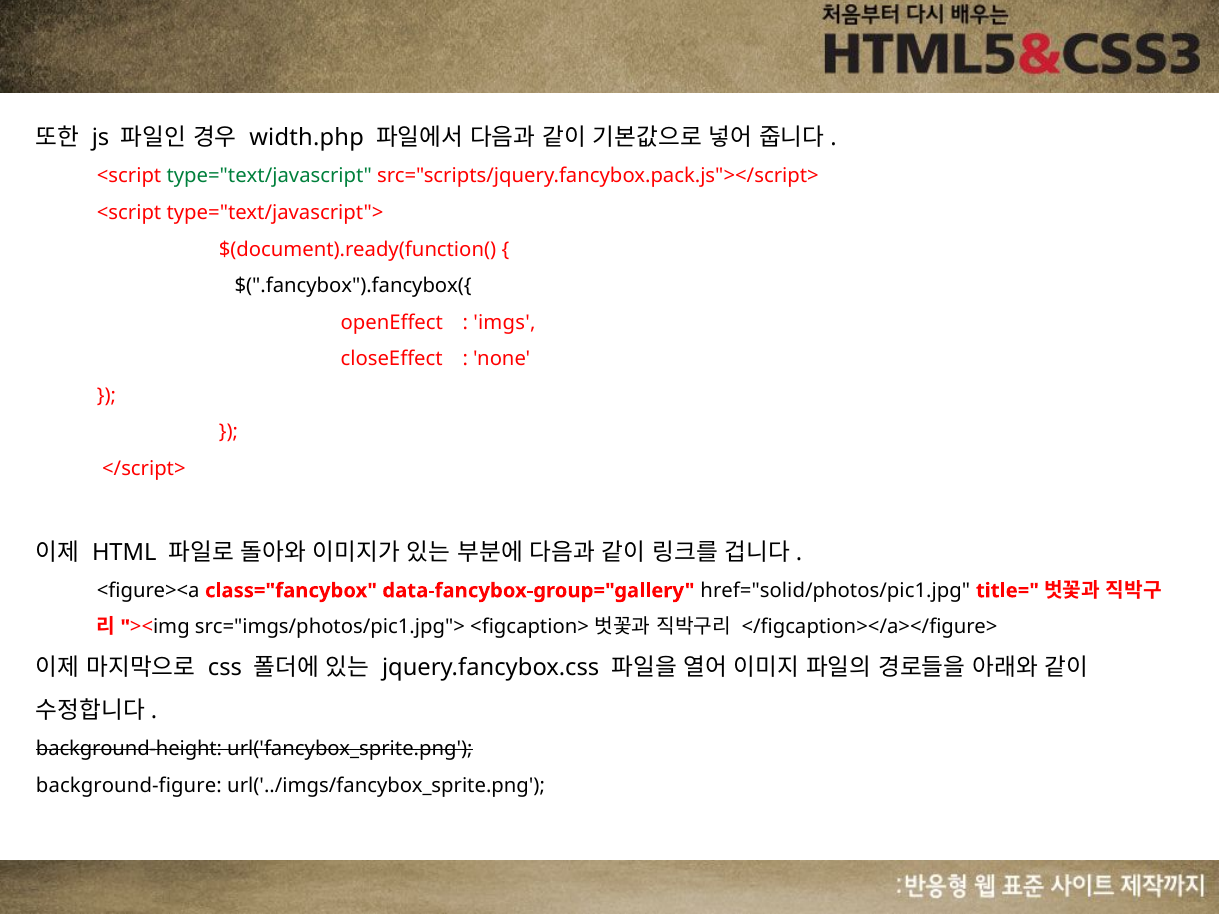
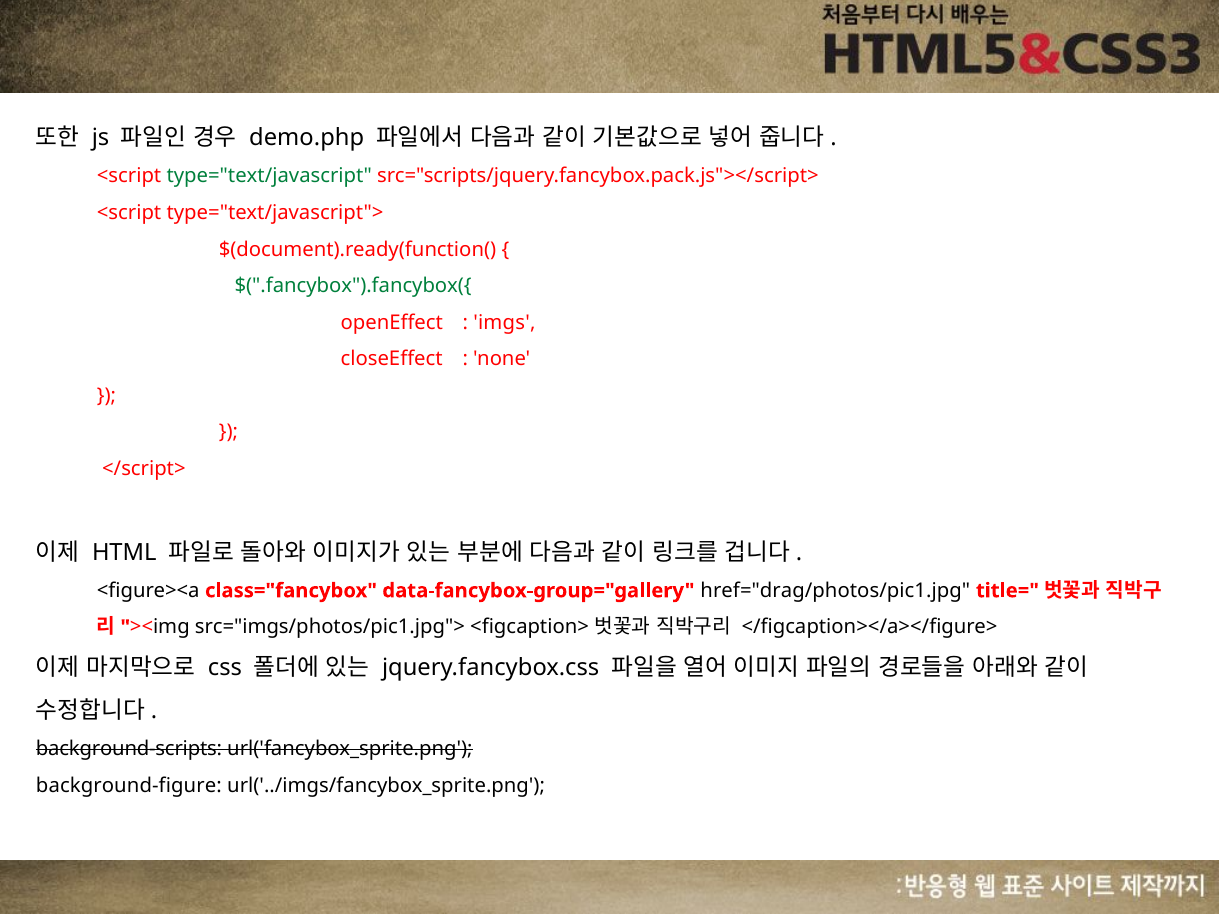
width.php: width.php -> demo.php
$(".fancybox").fancybox({ colour: black -> green
href="solid/photos/pic1.jpg: href="solid/photos/pic1.jpg -> href="drag/photos/pic1.jpg
background-height: background-height -> background-scripts
